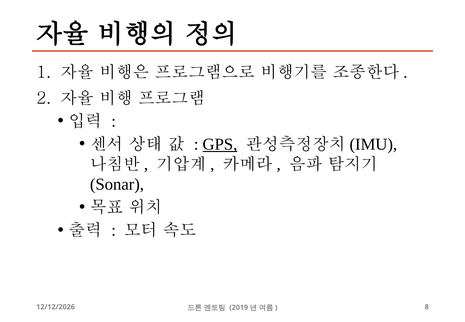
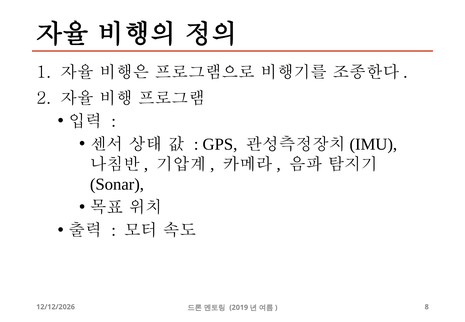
GPS underline: present -> none
